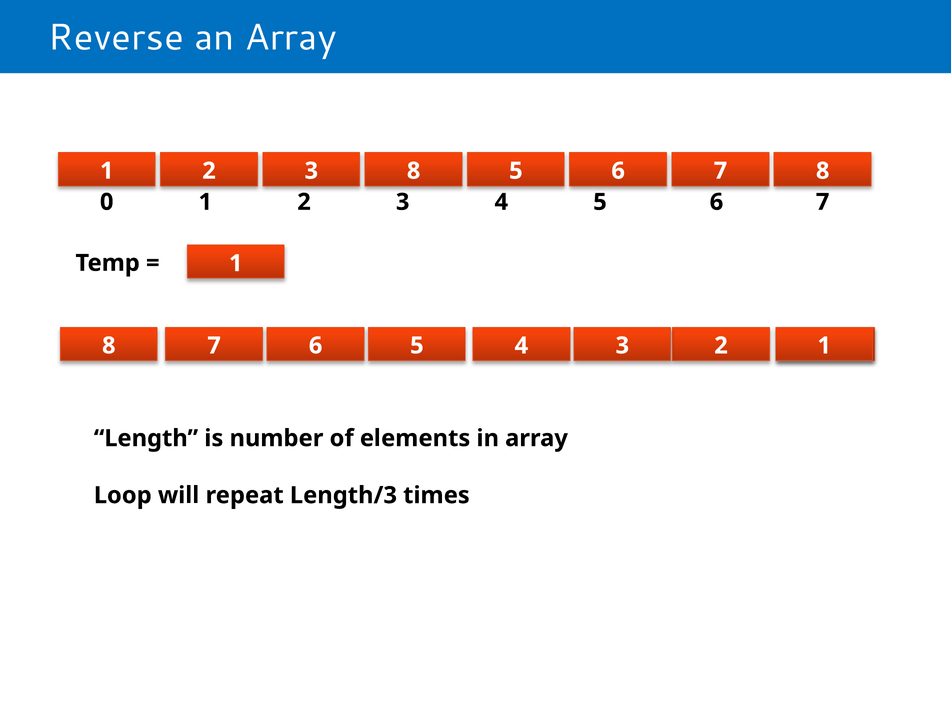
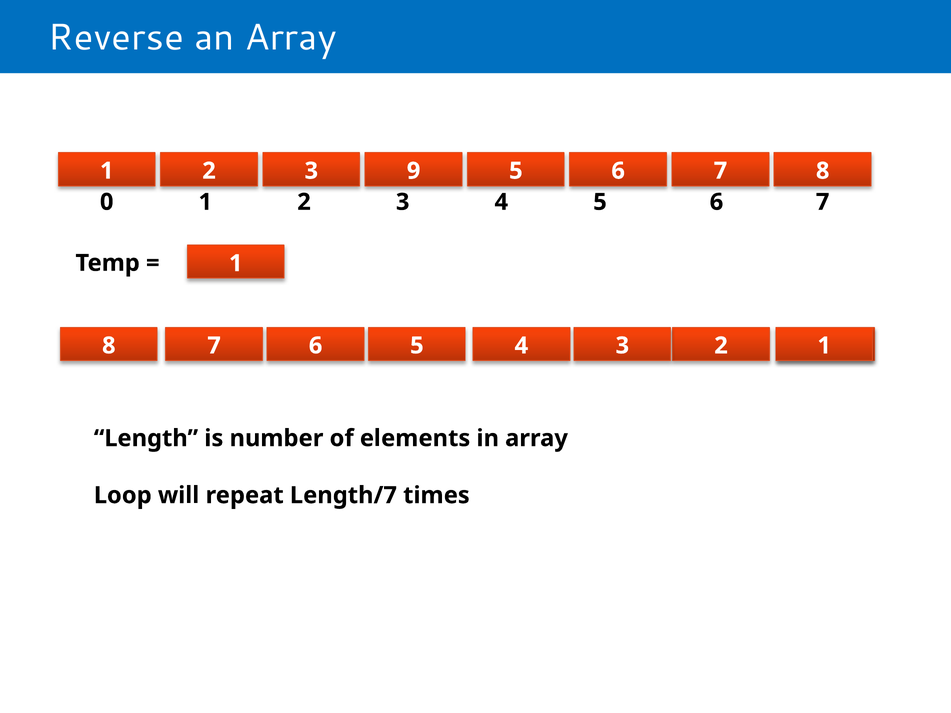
3 8: 8 -> 9
Length/3: Length/3 -> Length/7
